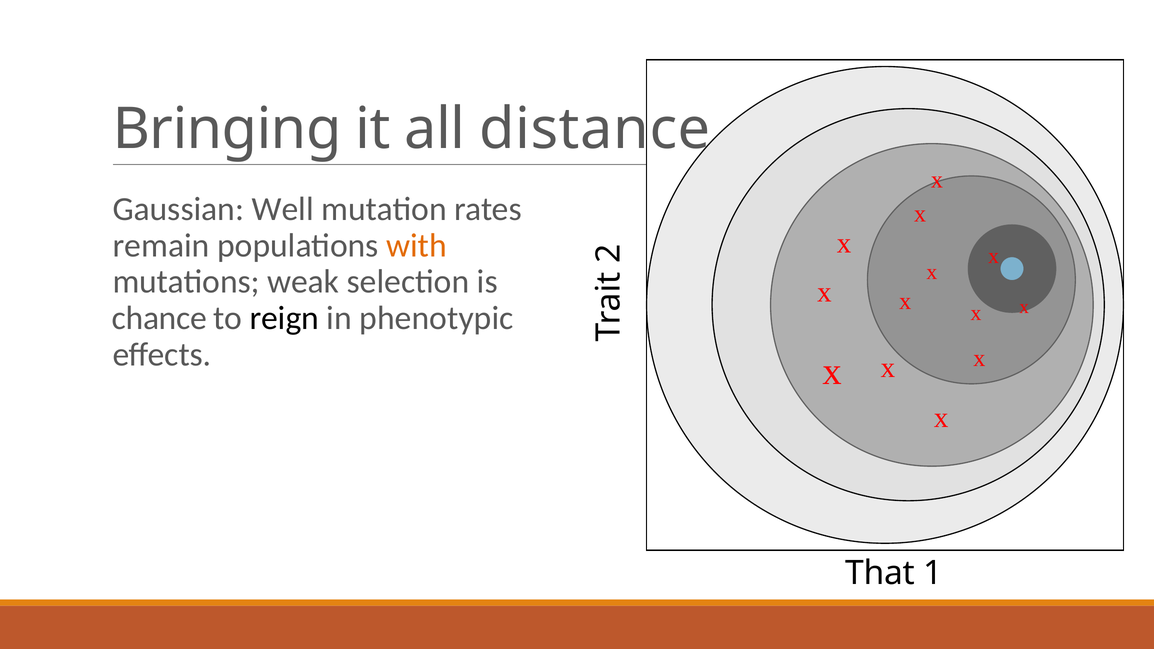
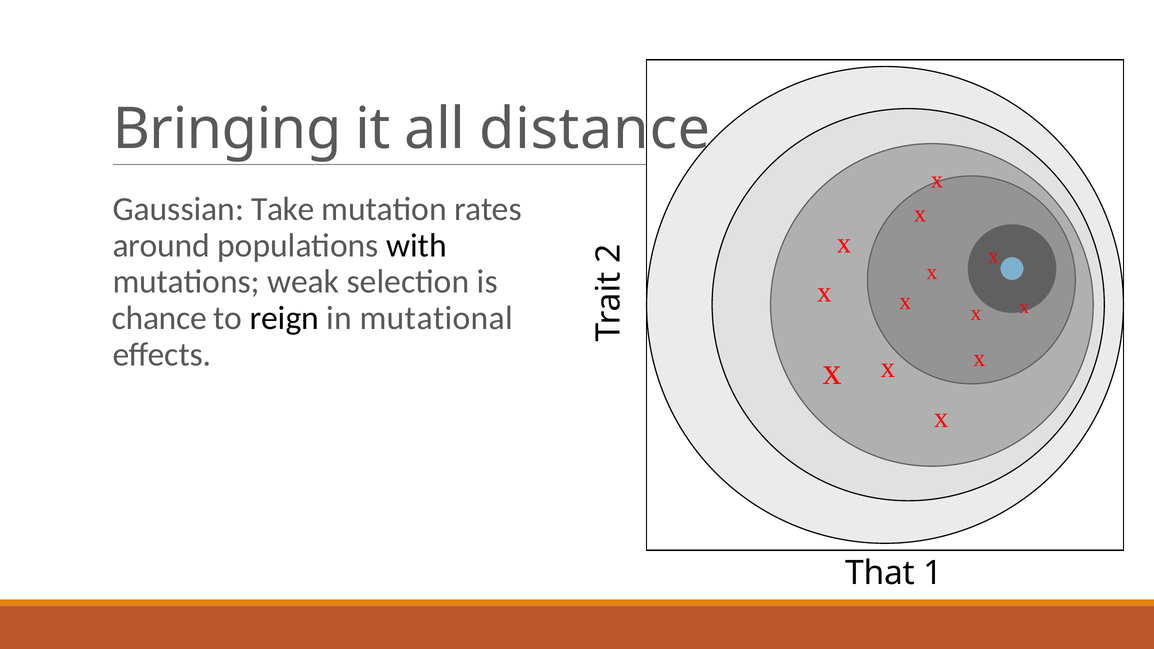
Well: Well -> Take
remain: remain -> around
with colour: orange -> black
phenotypic: phenotypic -> mutational
